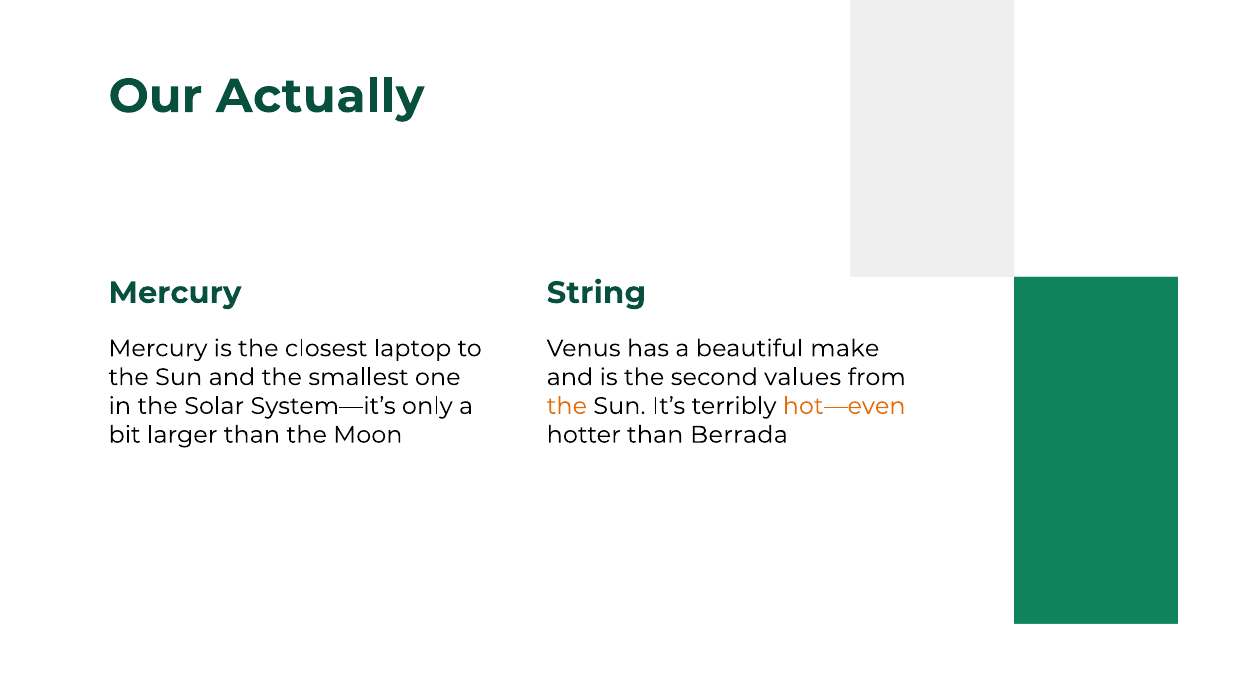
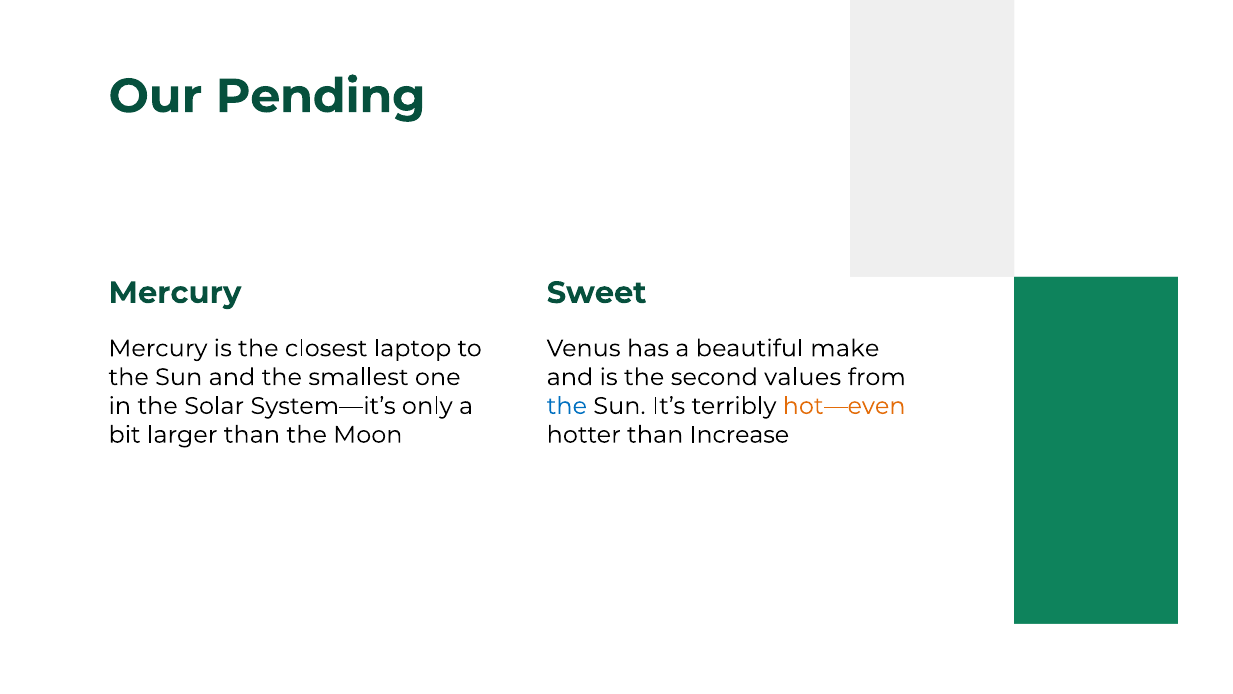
Actually: Actually -> Pending
String: String -> Sweet
the at (567, 406) colour: orange -> blue
Berrada: Berrada -> Increase
